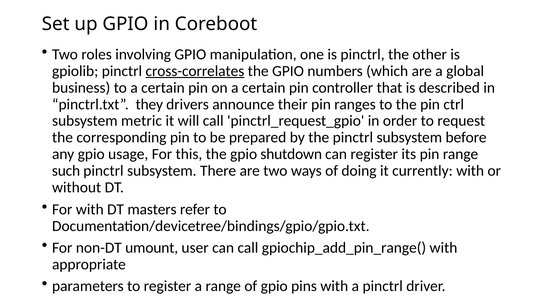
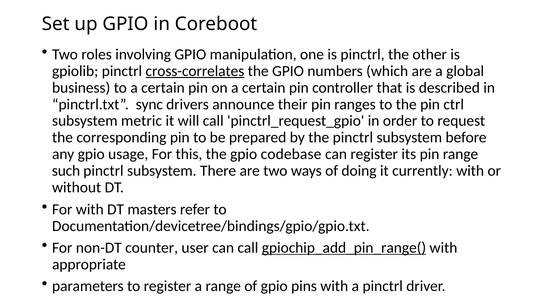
they: they -> sync
shutdown: shutdown -> codebase
umount: umount -> counter
gpiochip_add_pin_range( underline: none -> present
